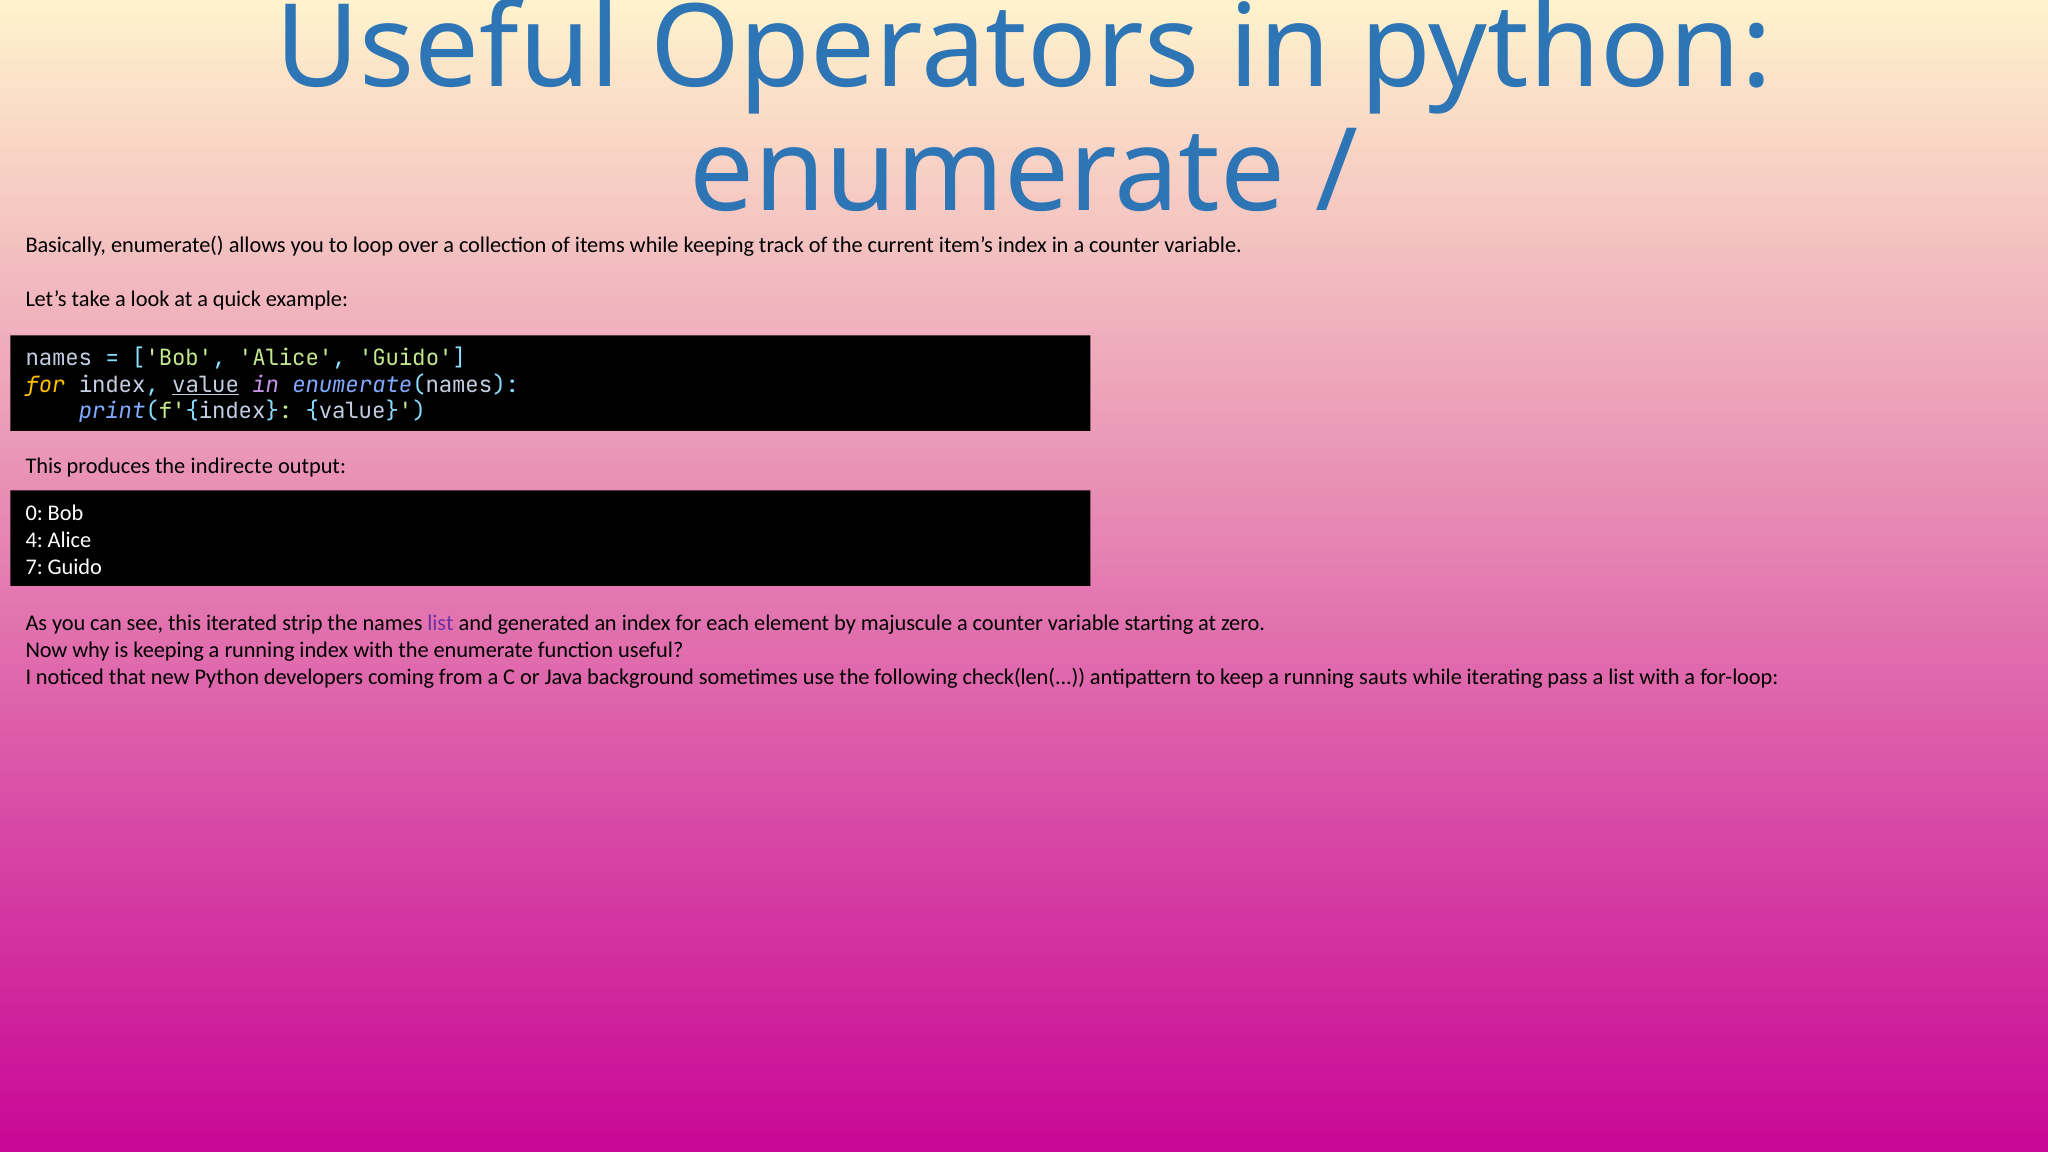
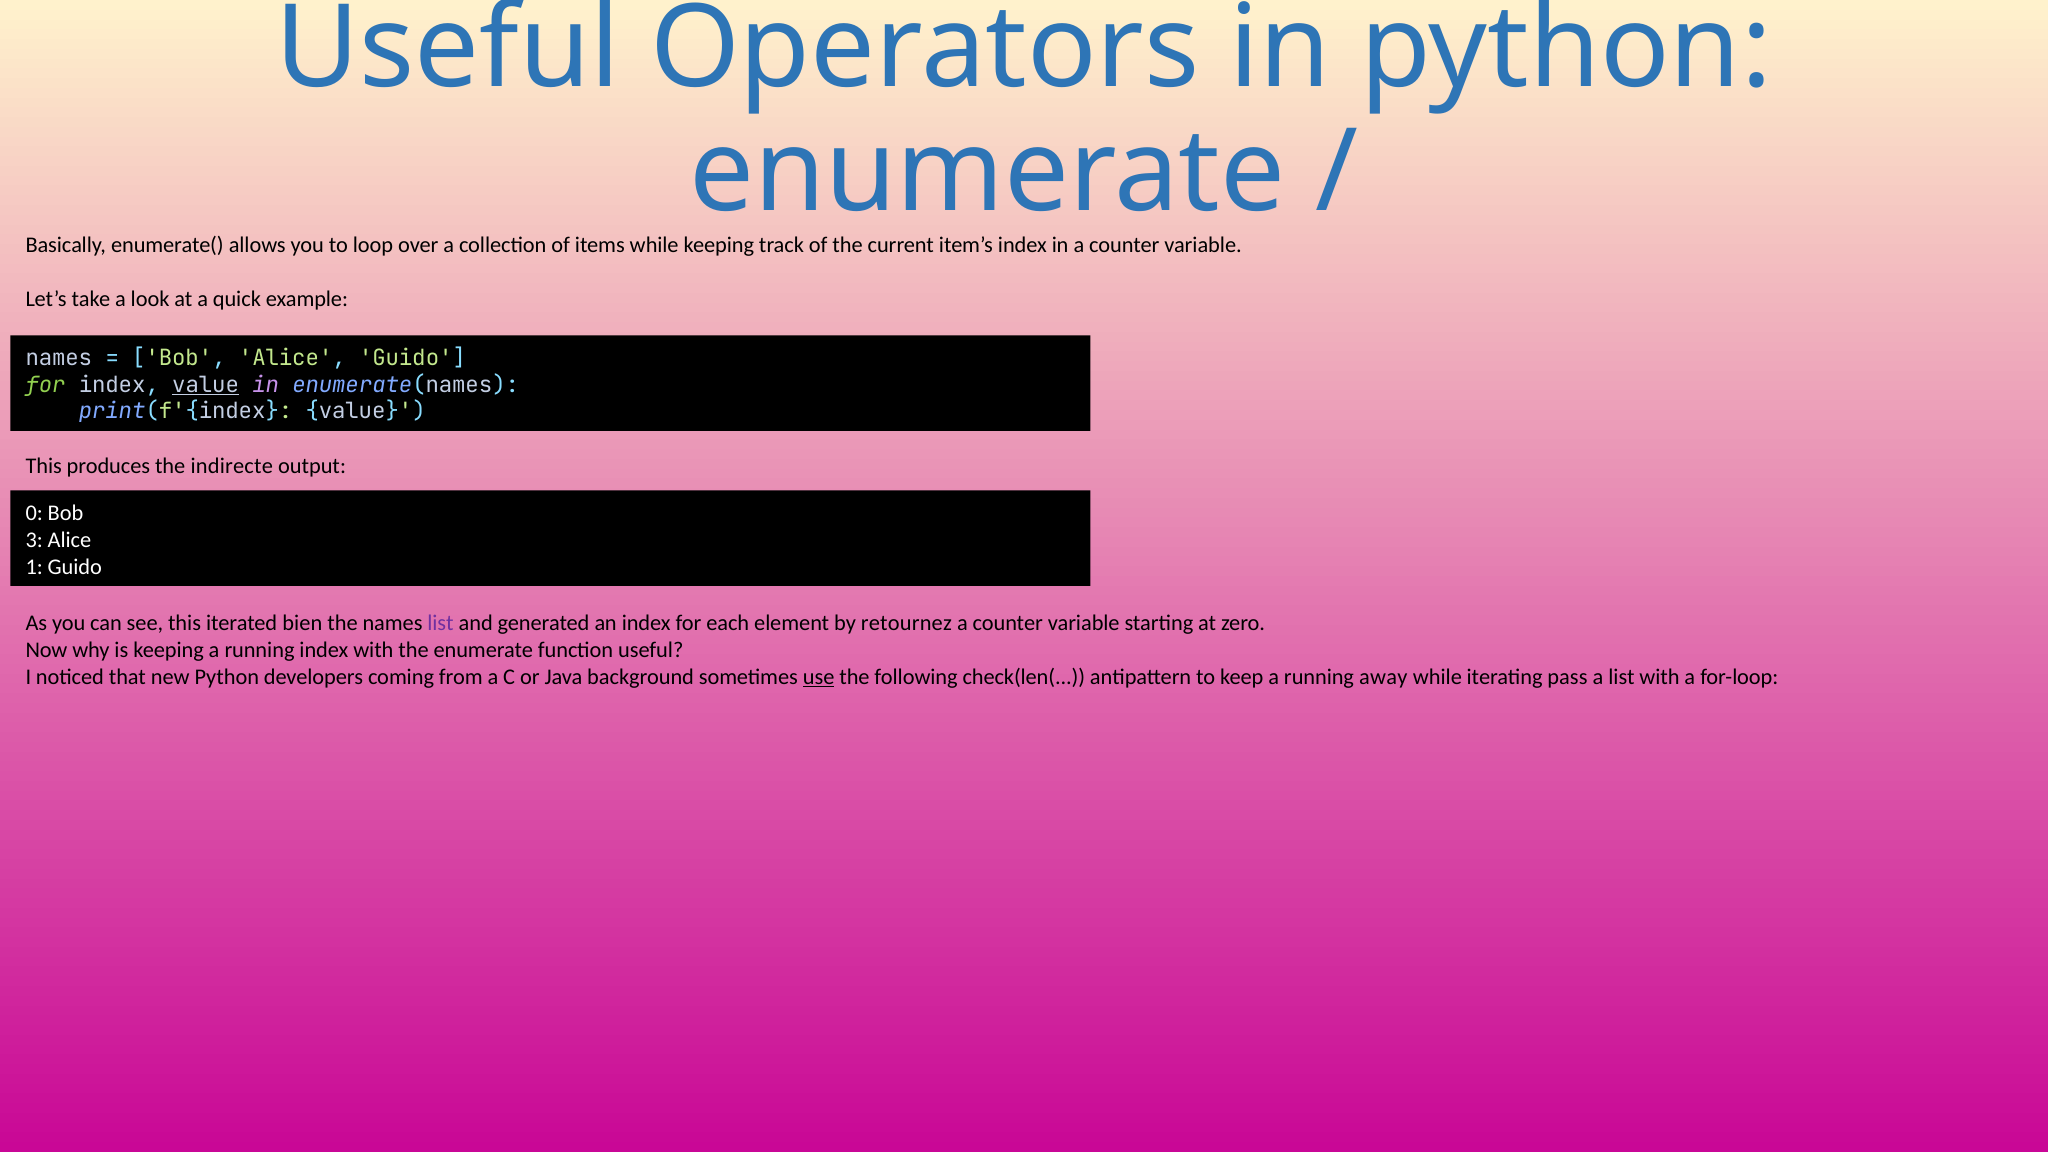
for at (46, 385) colour: yellow -> light green
4: 4 -> 3
7: 7 -> 1
strip: strip -> bien
majuscule: majuscule -> retournez
use underline: none -> present
sauts: sauts -> away
